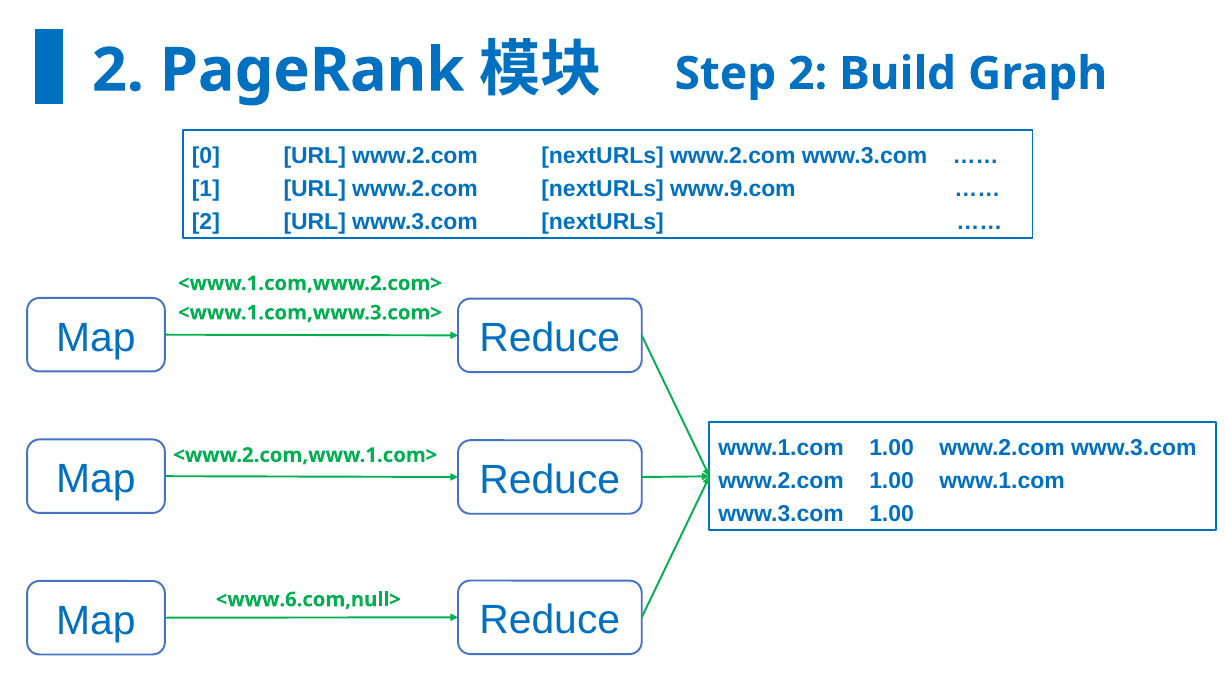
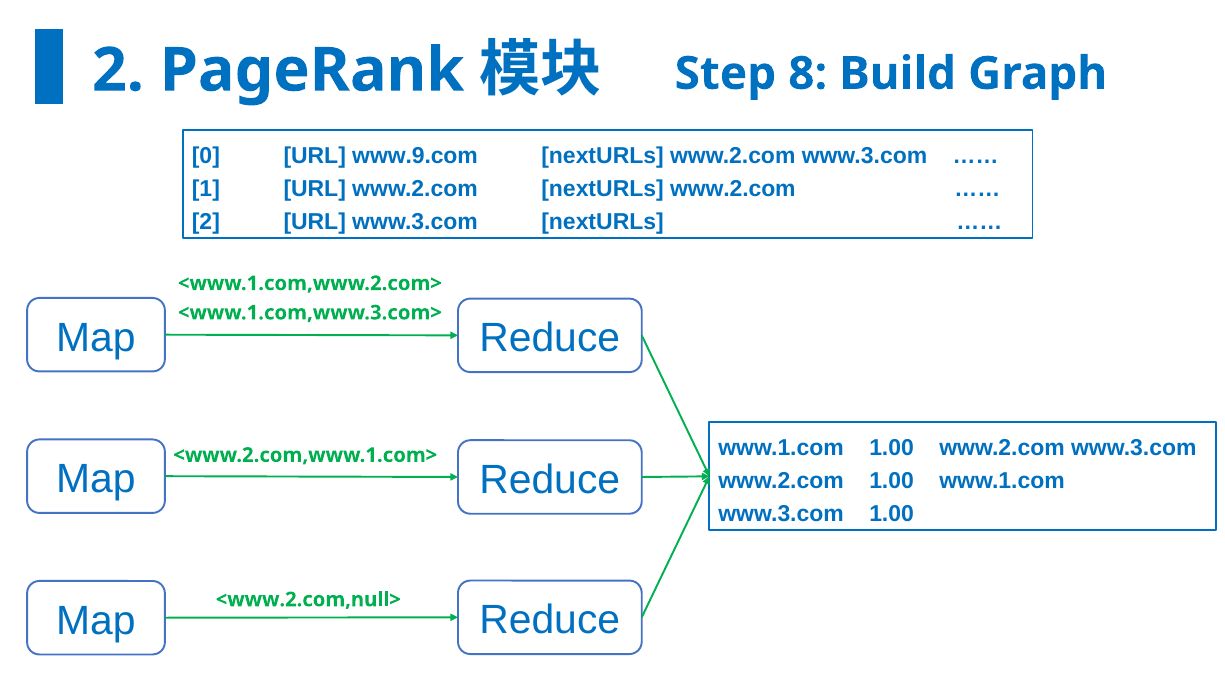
Step 2: 2 -> 8
0 URL www.2.com: www.2.com -> www.9.com
www.2.com nextURLs www.9.com: www.9.com -> www.2.com
<www.6.com,null>: <www.6.com,null> -> <www.2.com,null>
